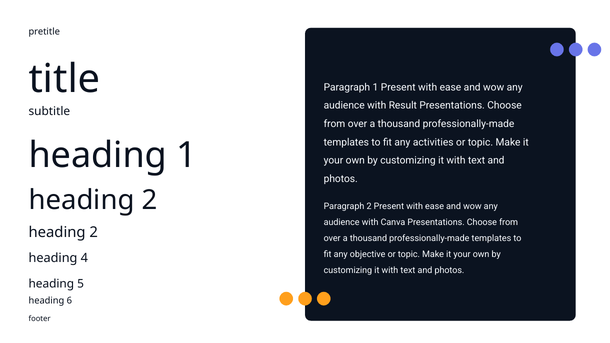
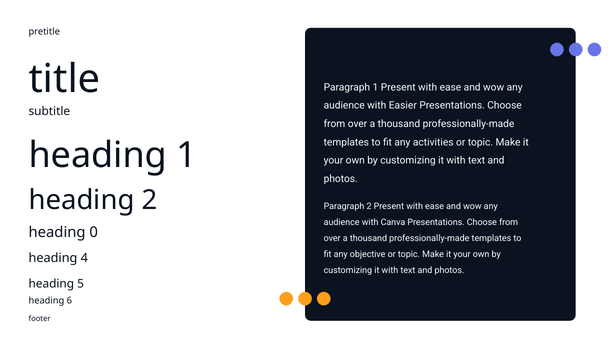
Result: Result -> Easier
2 at (94, 232): 2 -> 0
